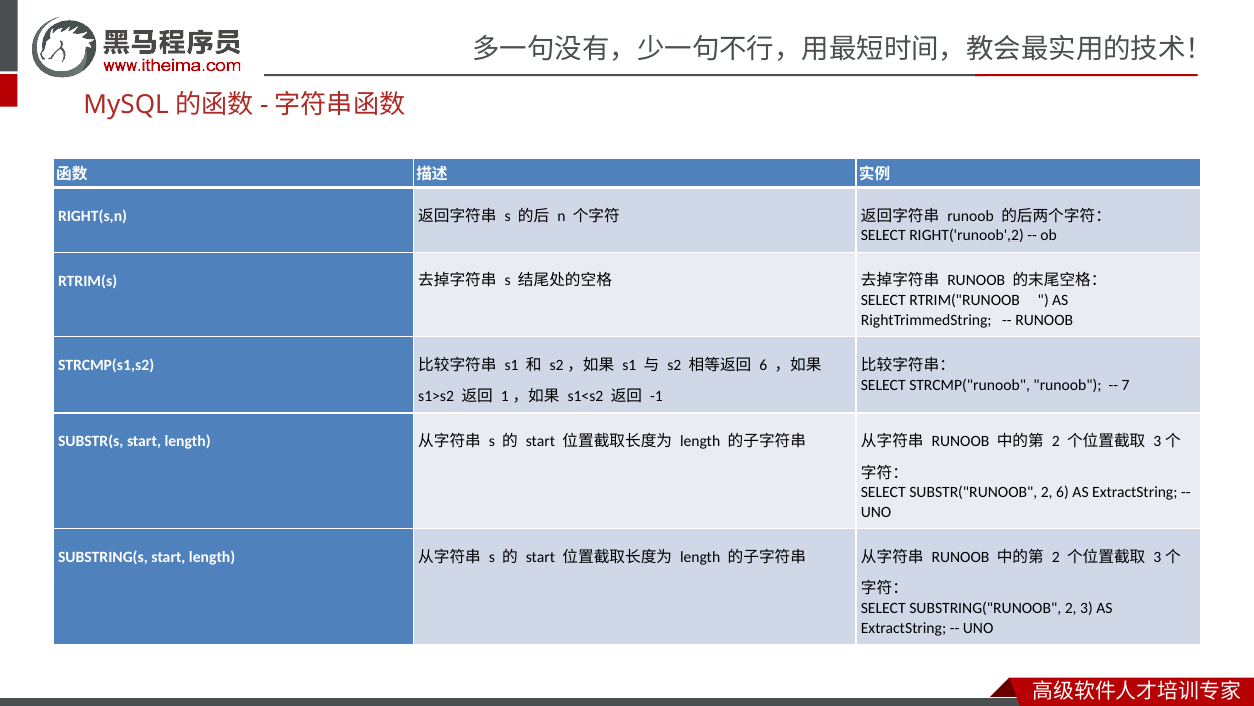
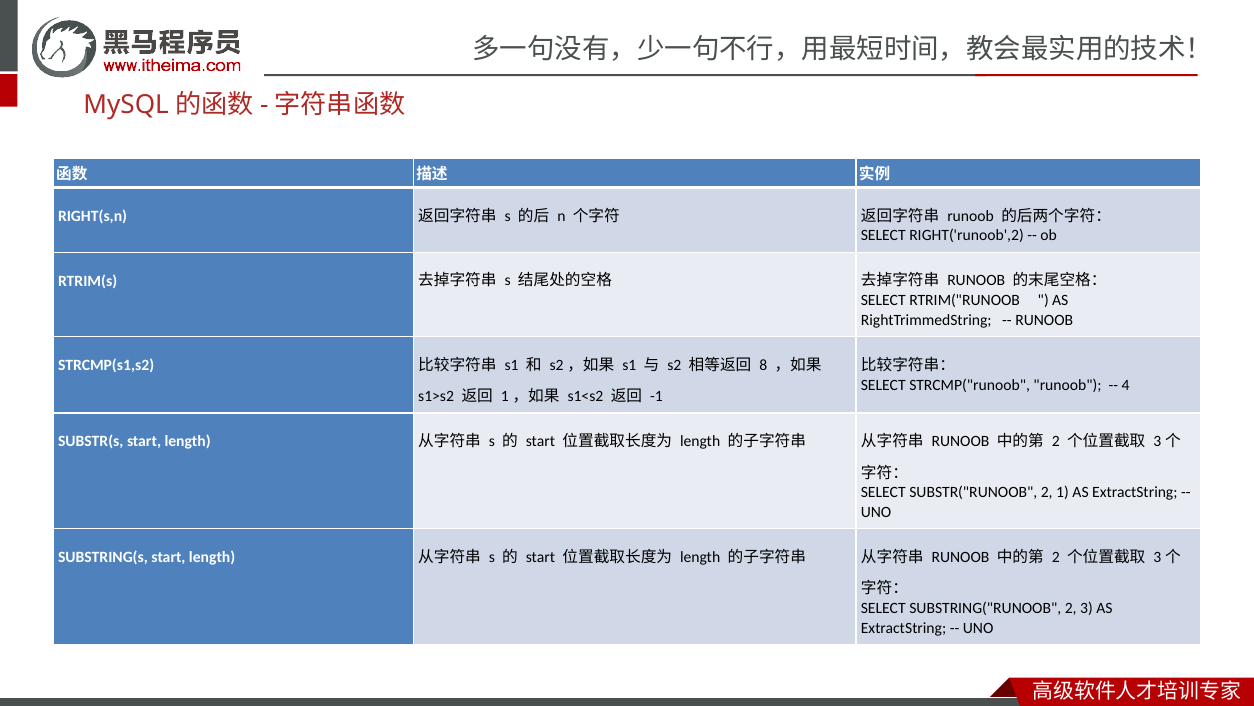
6 at (763, 365): 6 -> 8
7: 7 -> 4
2 6: 6 -> 1
